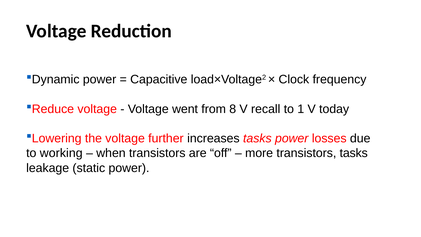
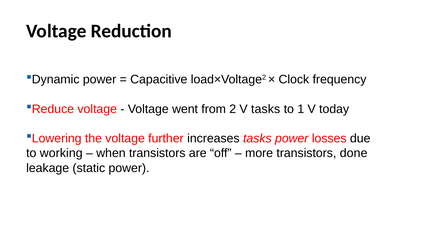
8: 8 -> 2
V recall: recall -> tasks
transistors tasks: tasks -> done
